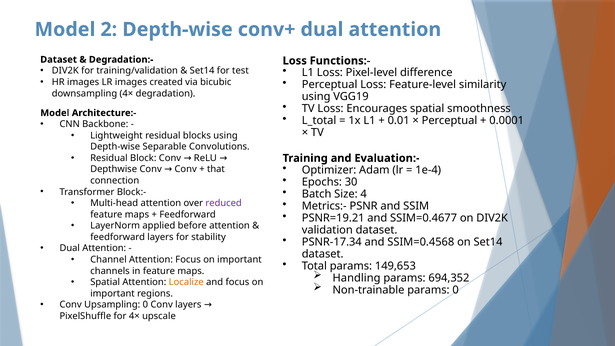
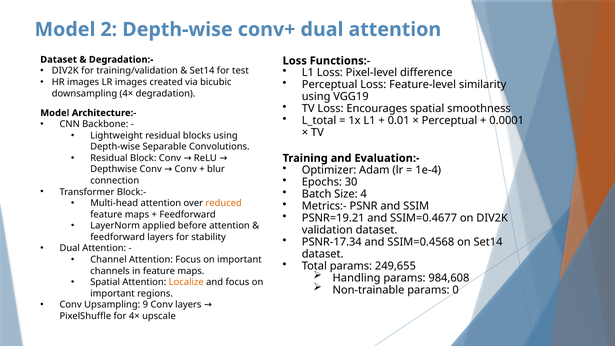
that: that -> blur
reduced colour: purple -> orange
149,653: 149,653 -> 249,655
694,352: 694,352 -> 984,608
Upsampling 0: 0 -> 9
